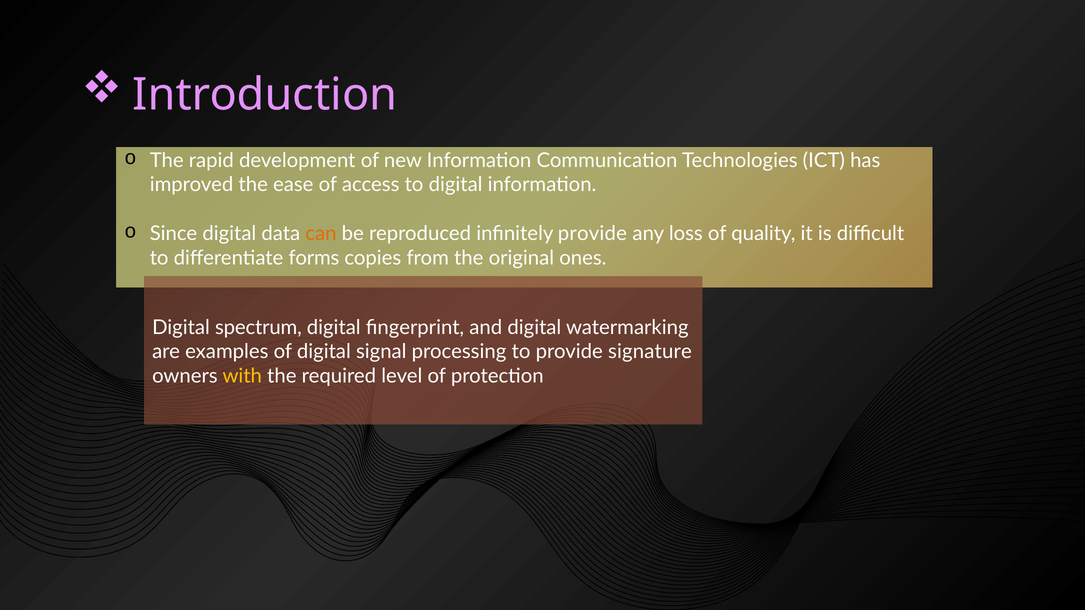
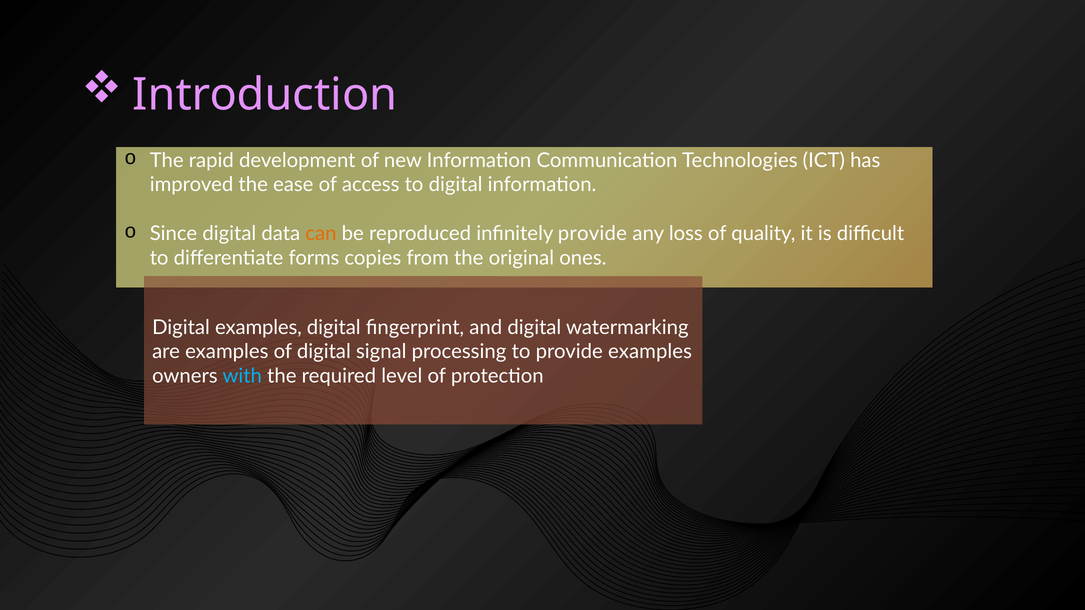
Digital spectrum: spectrum -> examples
provide signature: signature -> examples
with colour: yellow -> light blue
